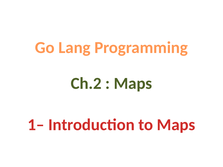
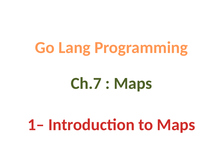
Ch.2: Ch.2 -> Ch.7
